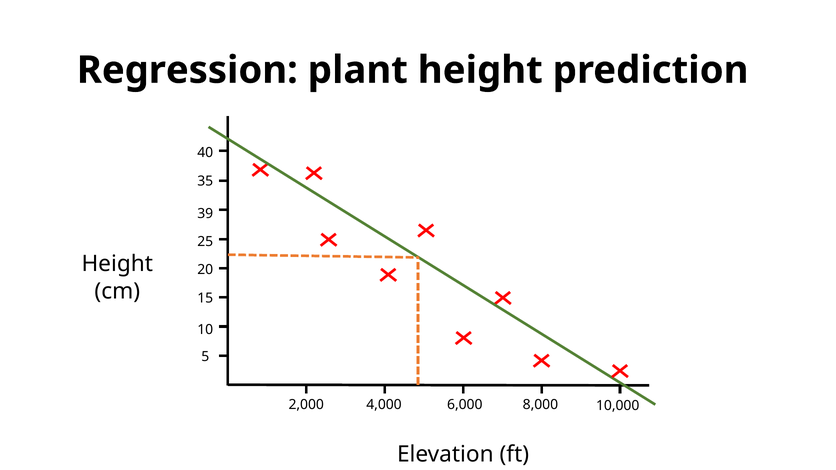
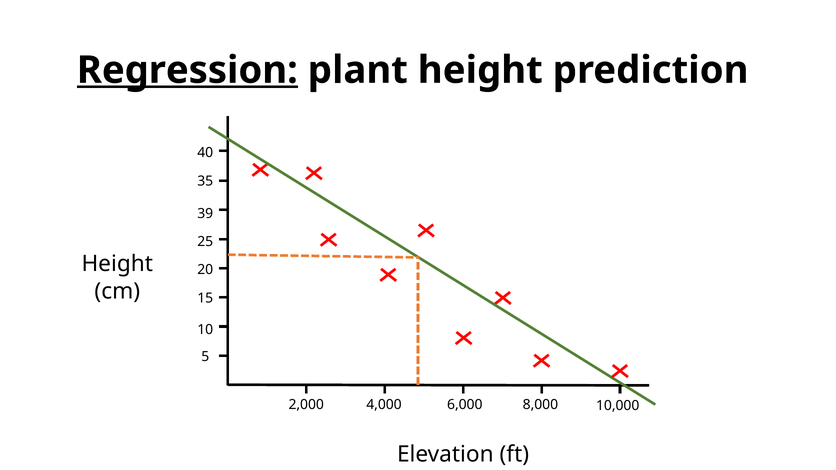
Regression underline: none -> present
